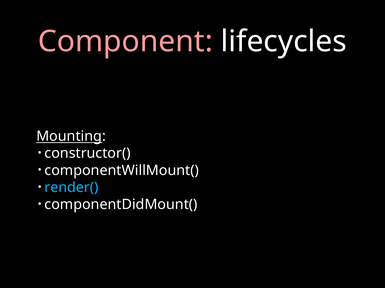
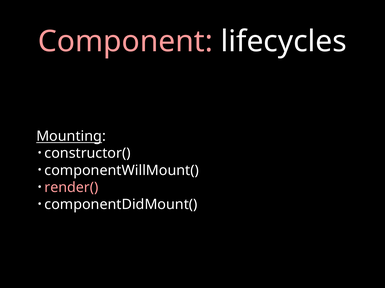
render( colour: light blue -> pink
